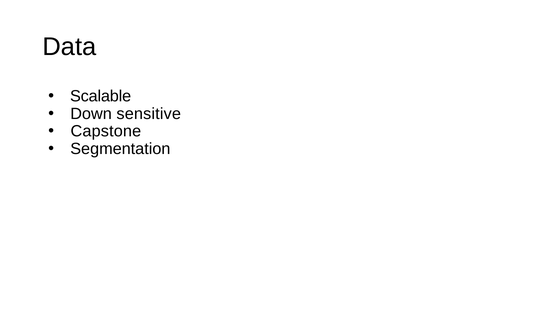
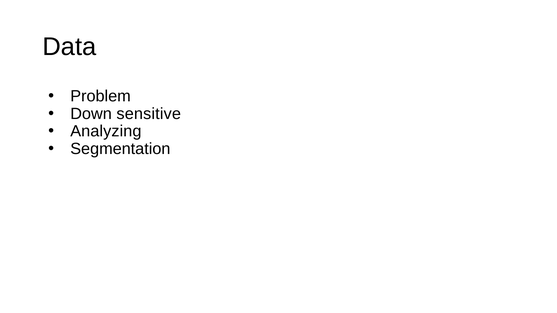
Scalable: Scalable -> Problem
Capstone: Capstone -> Analyzing
